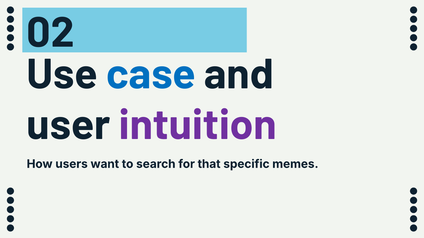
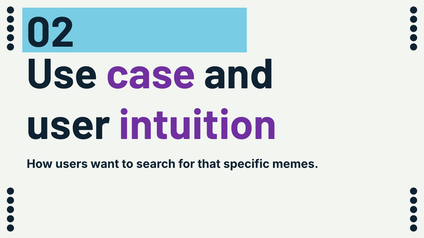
case colour: blue -> purple
